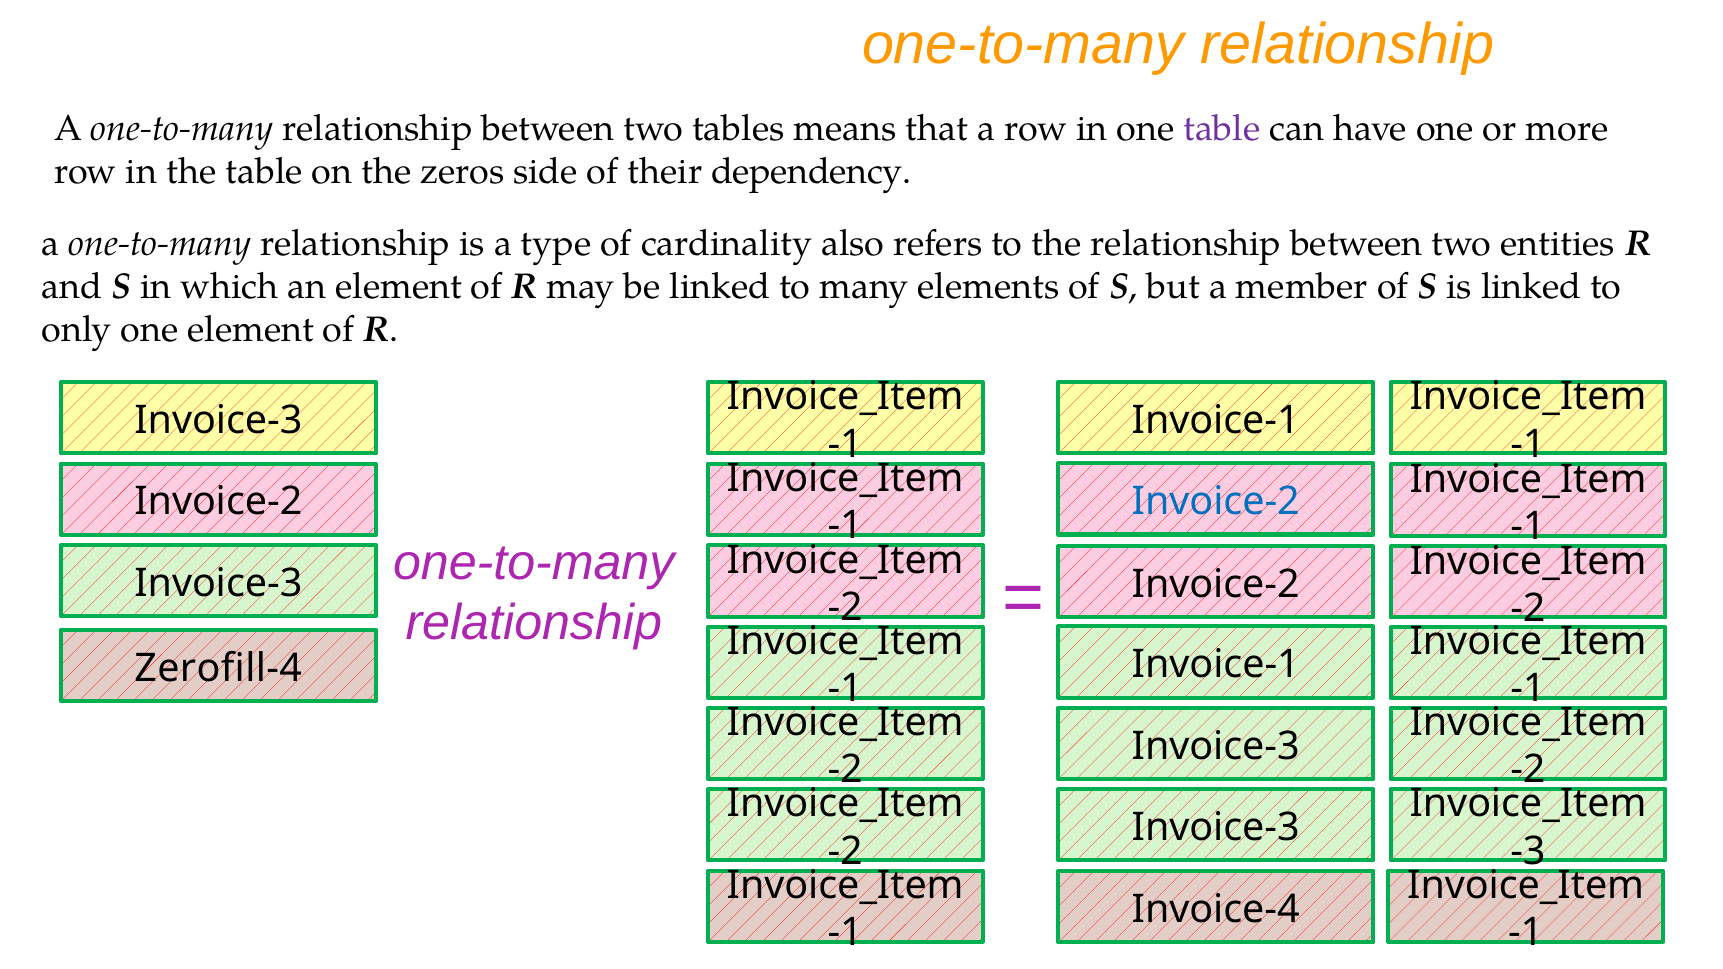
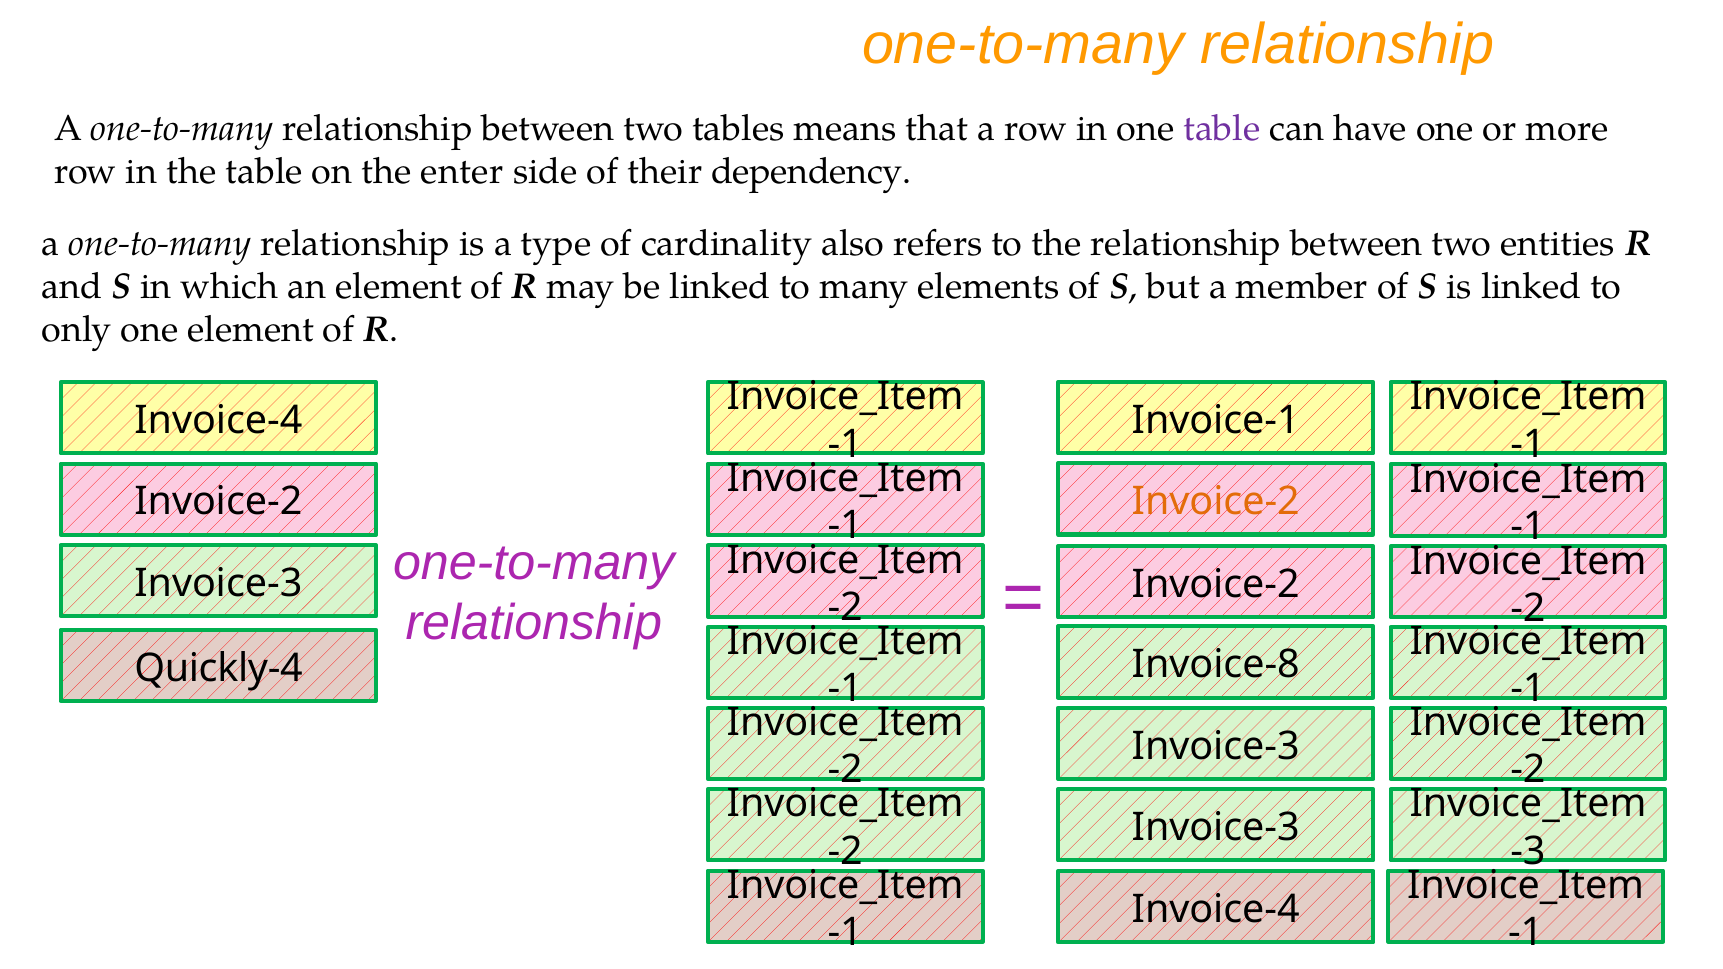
zeros: zeros -> enter
Invoice-3 at (218, 421): Invoice-3 -> Invoice-4
Invoice-2 at (1216, 502) colour: blue -> orange
Invoice-1 at (1216, 665): Invoice-1 -> Invoice-8
Zerofill-4: Zerofill-4 -> Quickly-4
